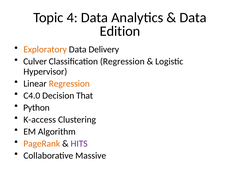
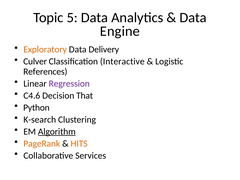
4: 4 -> 5
Edition: Edition -> Engine
Classification Regression: Regression -> Interactive
Hypervisor: Hypervisor -> References
Regression at (69, 84) colour: orange -> purple
C4.0: C4.0 -> C4.6
K-access: K-access -> K-search
Algorithm underline: none -> present
HITS colour: purple -> orange
Massive: Massive -> Services
